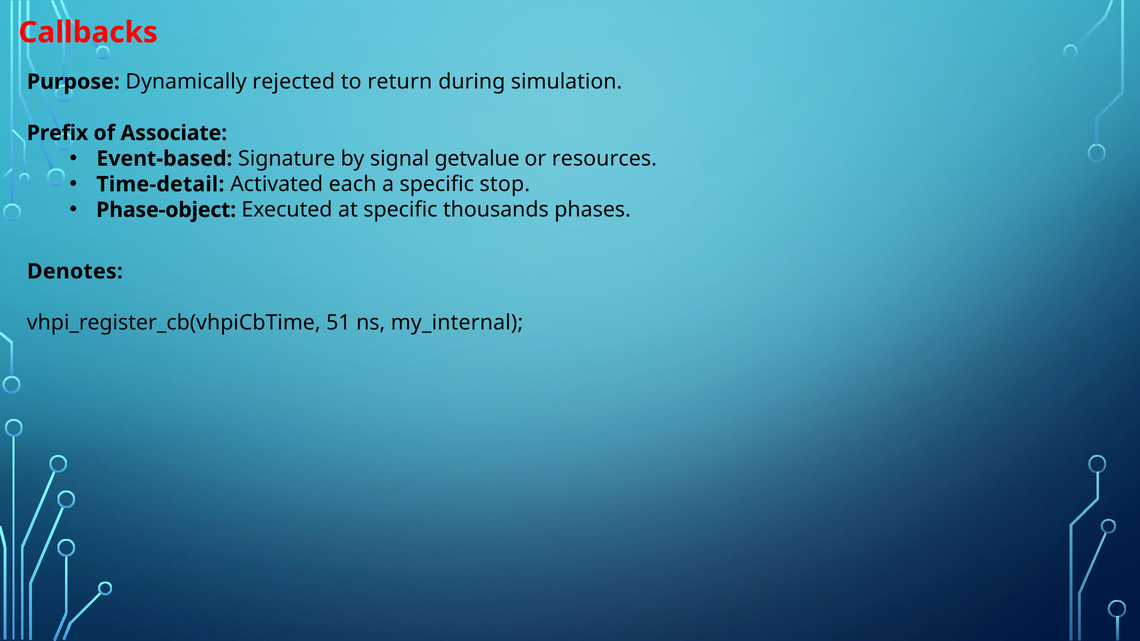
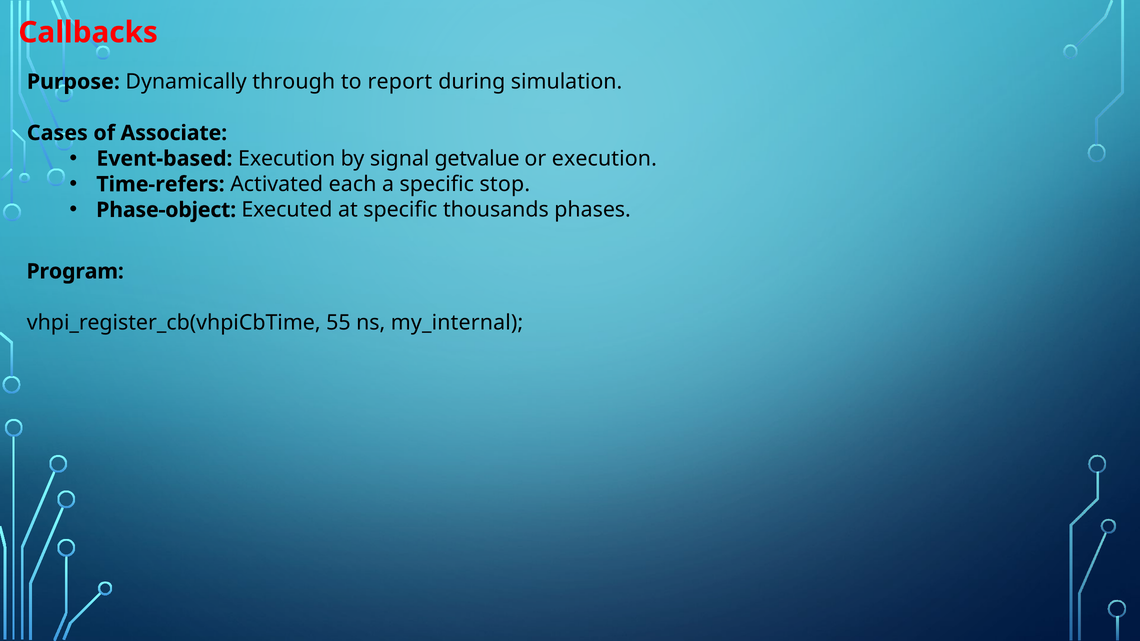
rejected: rejected -> through
return: return -> report
Prefix: Prefix -> Cases
Event-based Signature: Signature -> Execution
or resources: resources -> execution
Time-detail: Time-detail -> Time-refers
Denotes: Denotes -> Program
51: 51 -> 55
